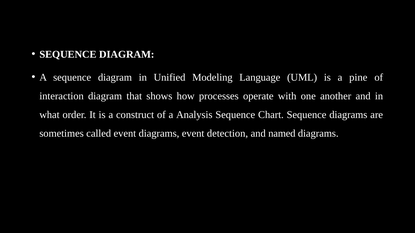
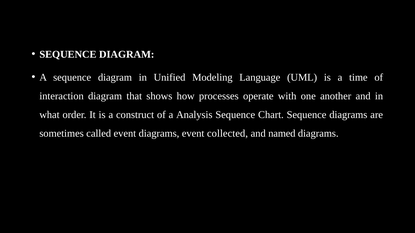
pine: pine -> time
detection: detection -> collected
